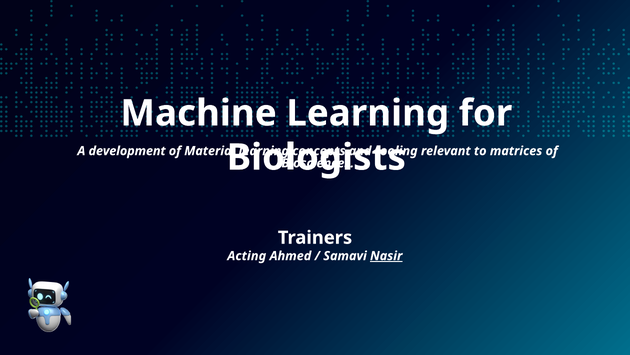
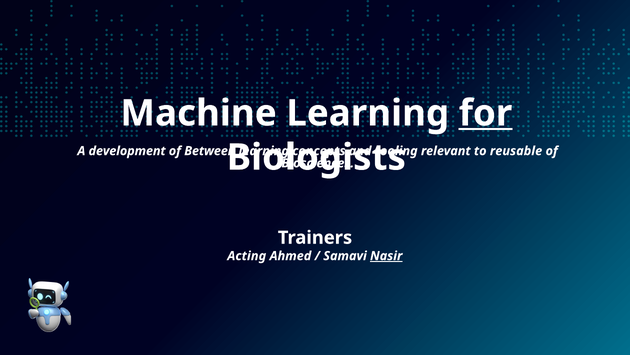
for underline: none -> present
Material: Material -> Between
matrices: matrices -> reusable
